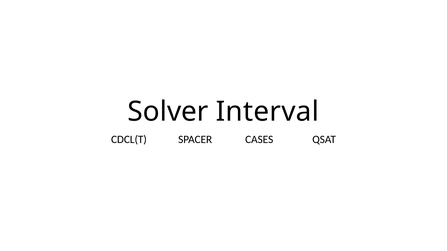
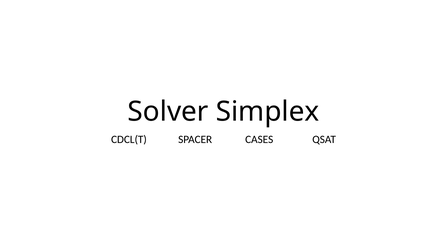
Interval: Interval -> Simplex
